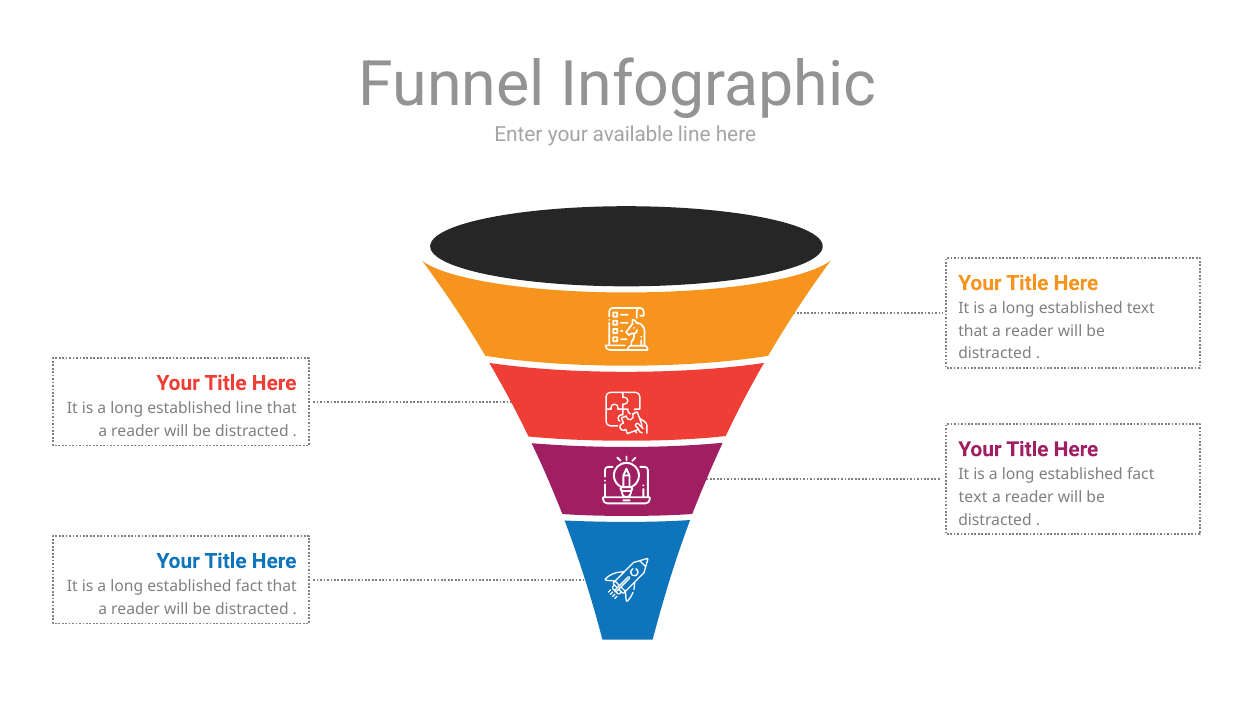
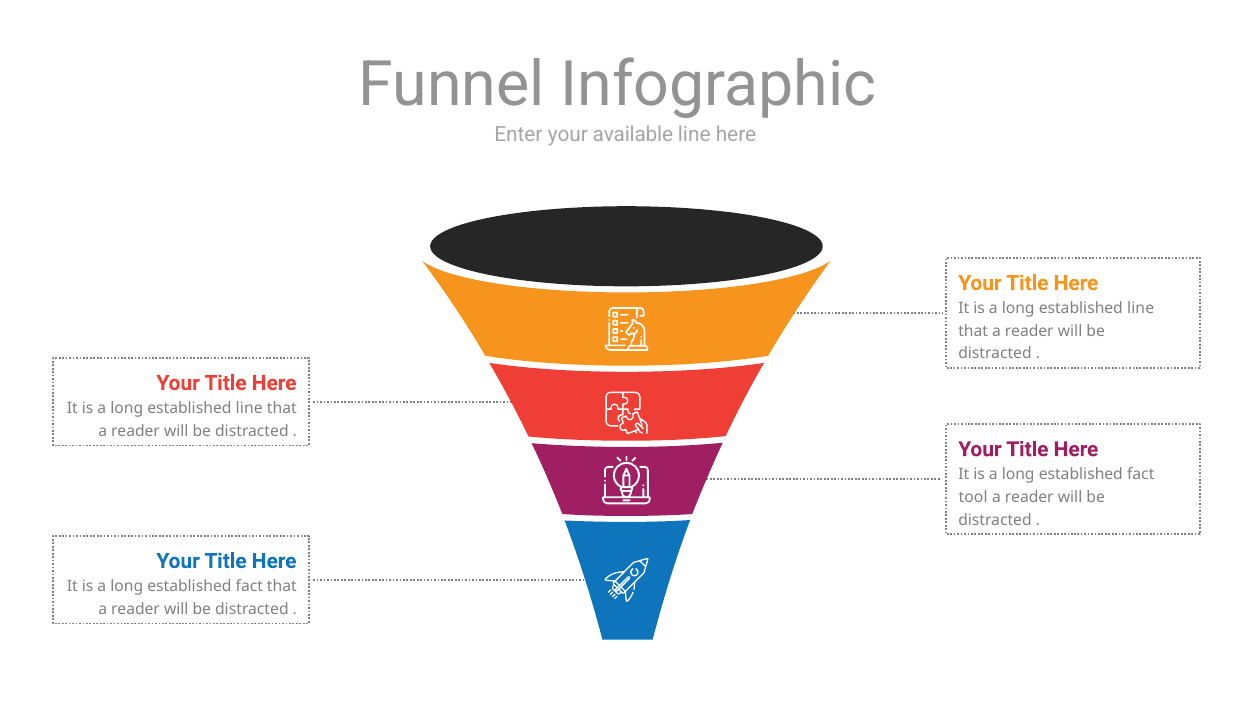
text at (1141, 308): text -> line
text at (973, 497): text -> tool
